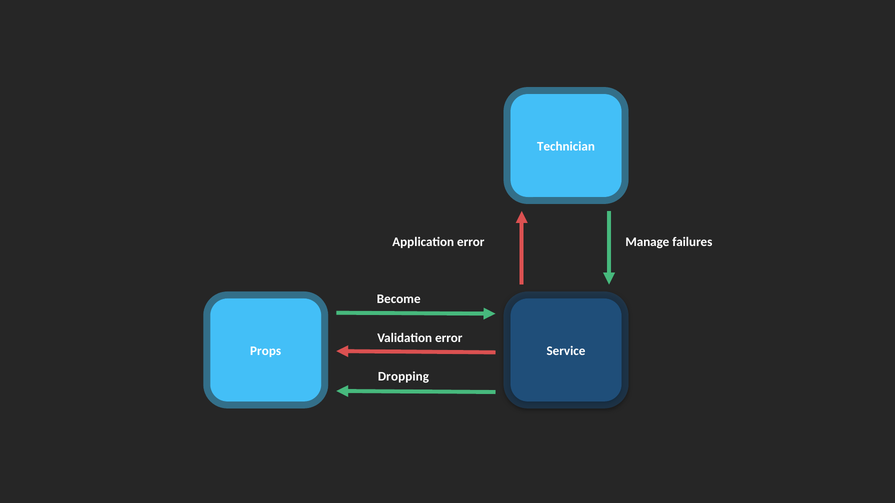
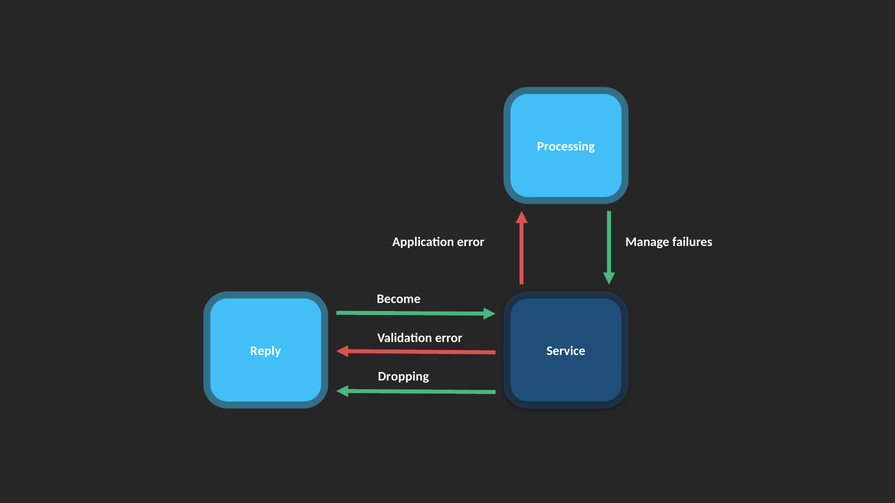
Technician: Technician -> Processing
Props: Props -> Reply
